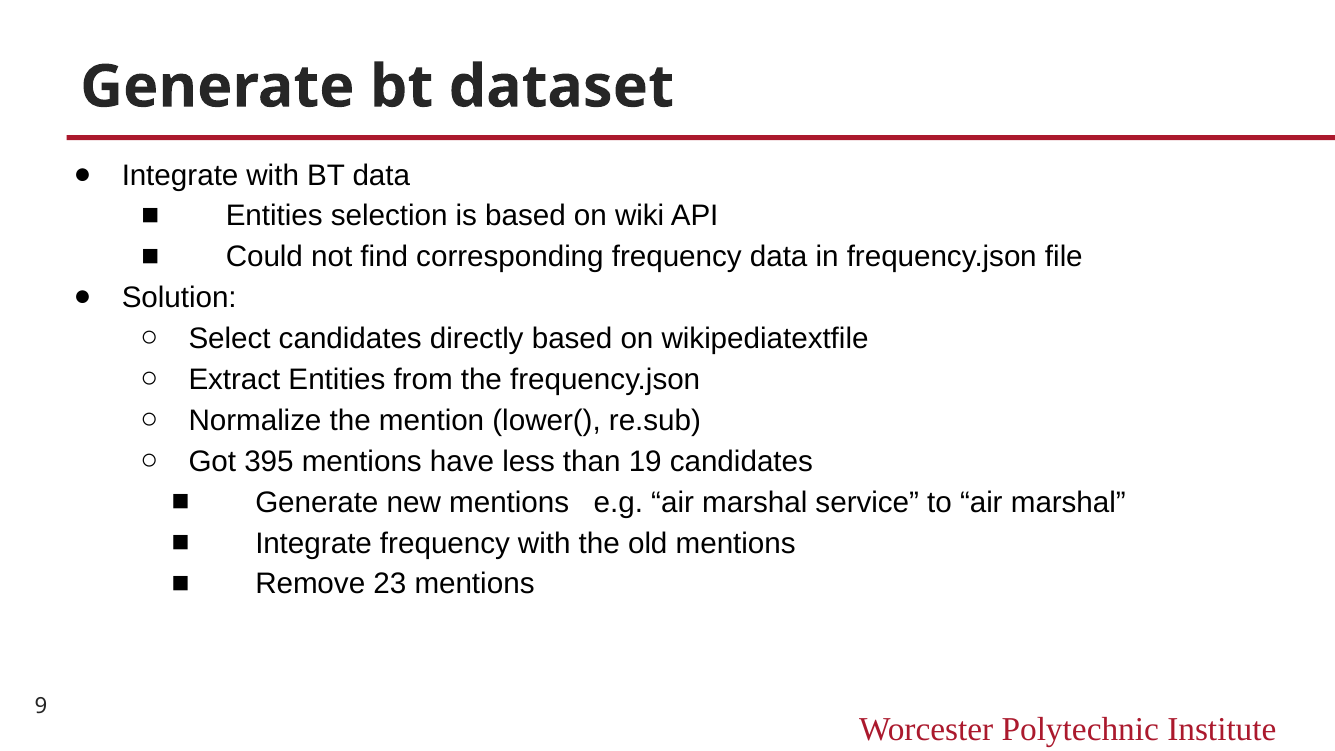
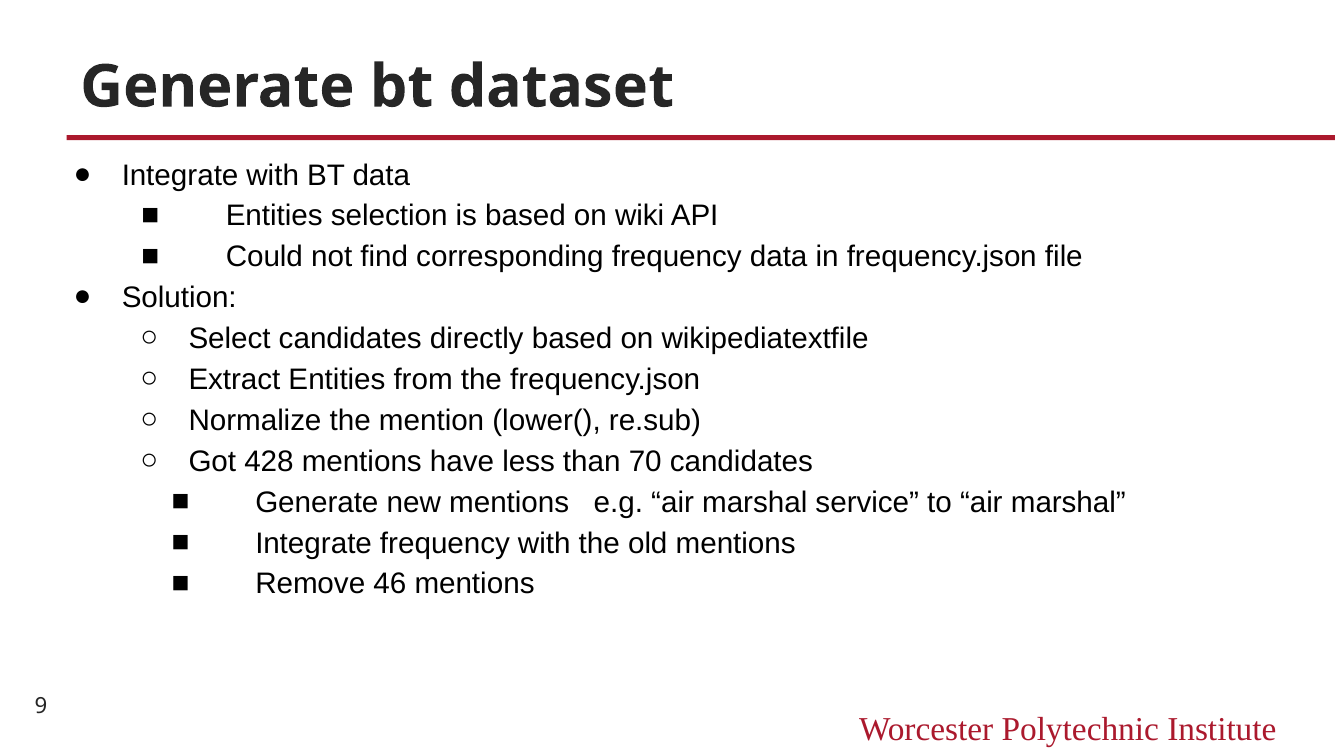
395: 395 -> 428
19: 19 -> 70
23: 23 -> 46
